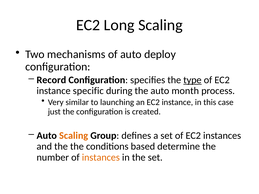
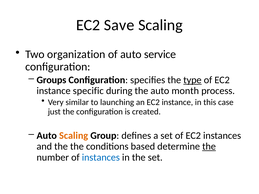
Long: Long -> Save
mechanisms: mechanisms -> organization
deploy: deploy -> service
Record: Record -> Groups
the at (209, 147) underline: none -> present
instances at (101, 158) colour: orange -> blue
